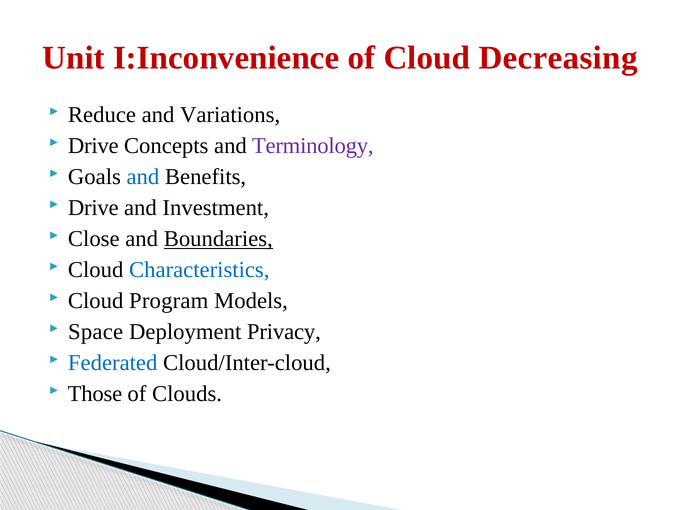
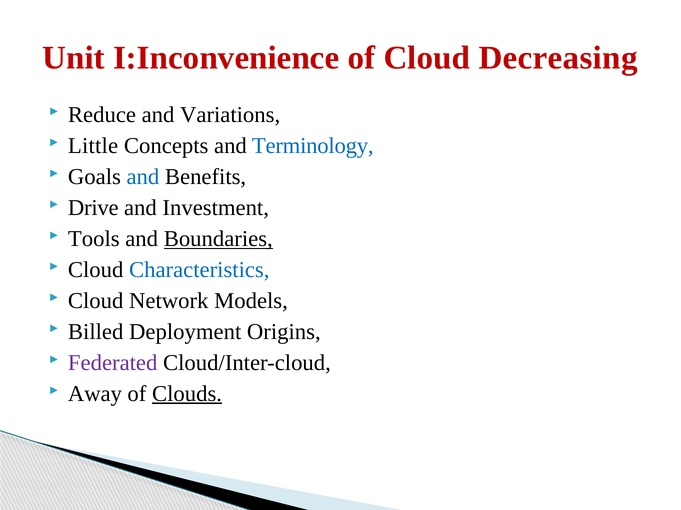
Drive at (93, 146): Drive -> Little
Terminology colour: purple -> blue
Close: Close -> Tools
Program: Program -> Network
Space: Space -> Billed
Privacy: Privacy -> Origins
Federated colour: blue -> purple
Those: Those -> Away
Clouds underline: none -> present
